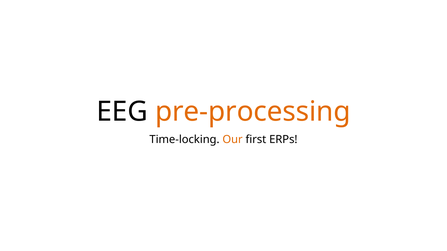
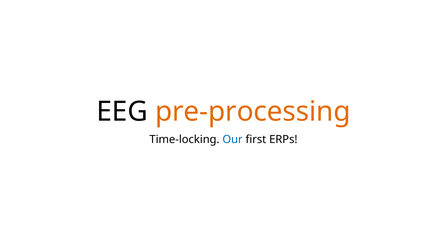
Our colour: orange -> blue
